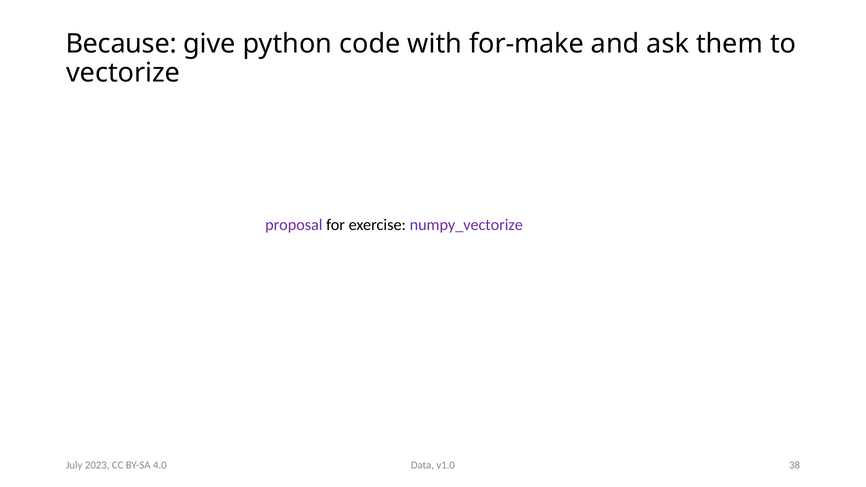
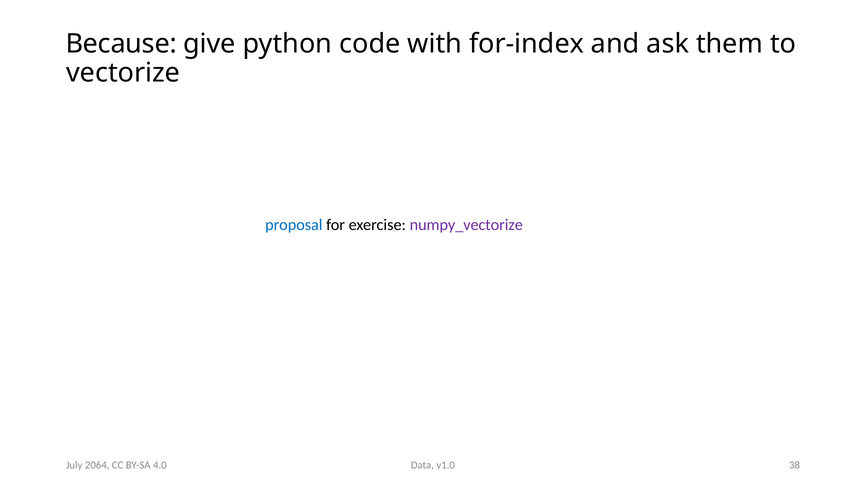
for-make: for-make -> for-index
proposal colour: purple -> blue
2023: 2023 -> 2064
